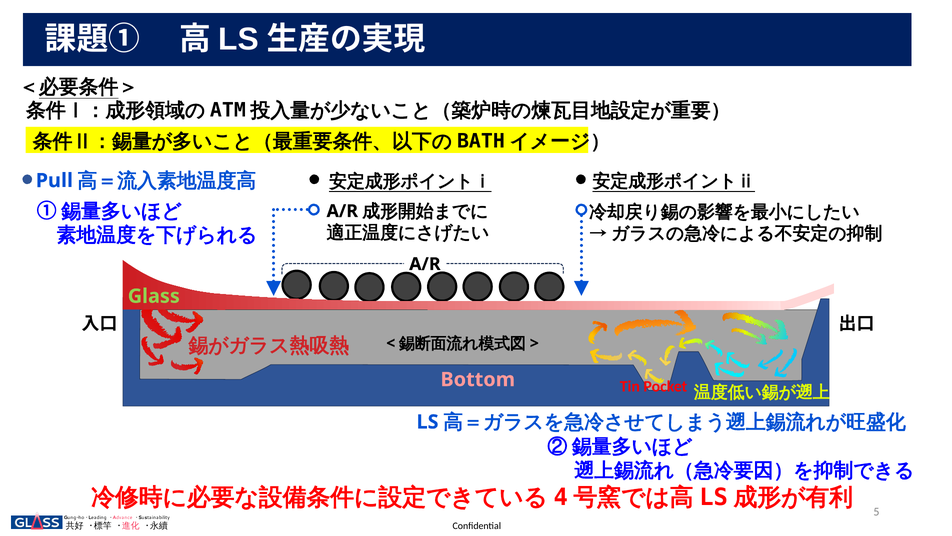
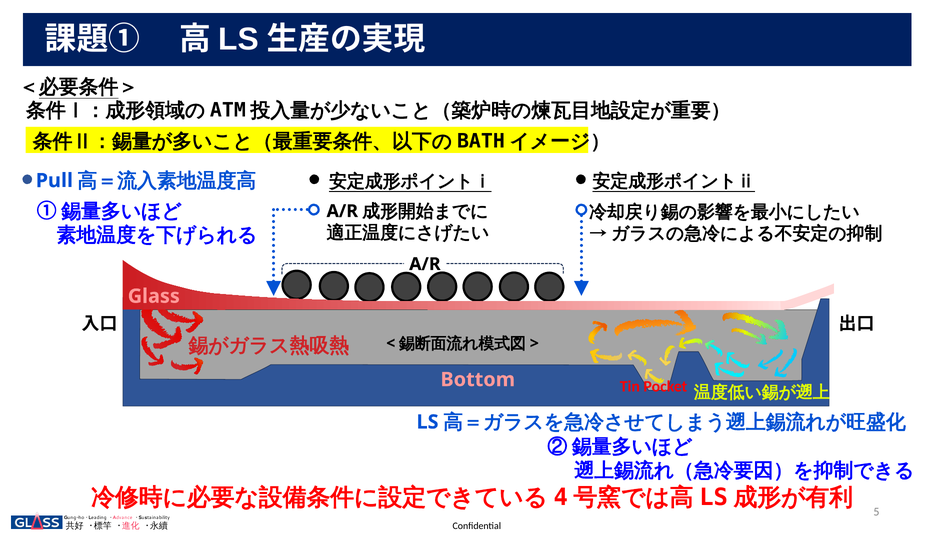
Glass at (154, 296) colour: light green -> pink
